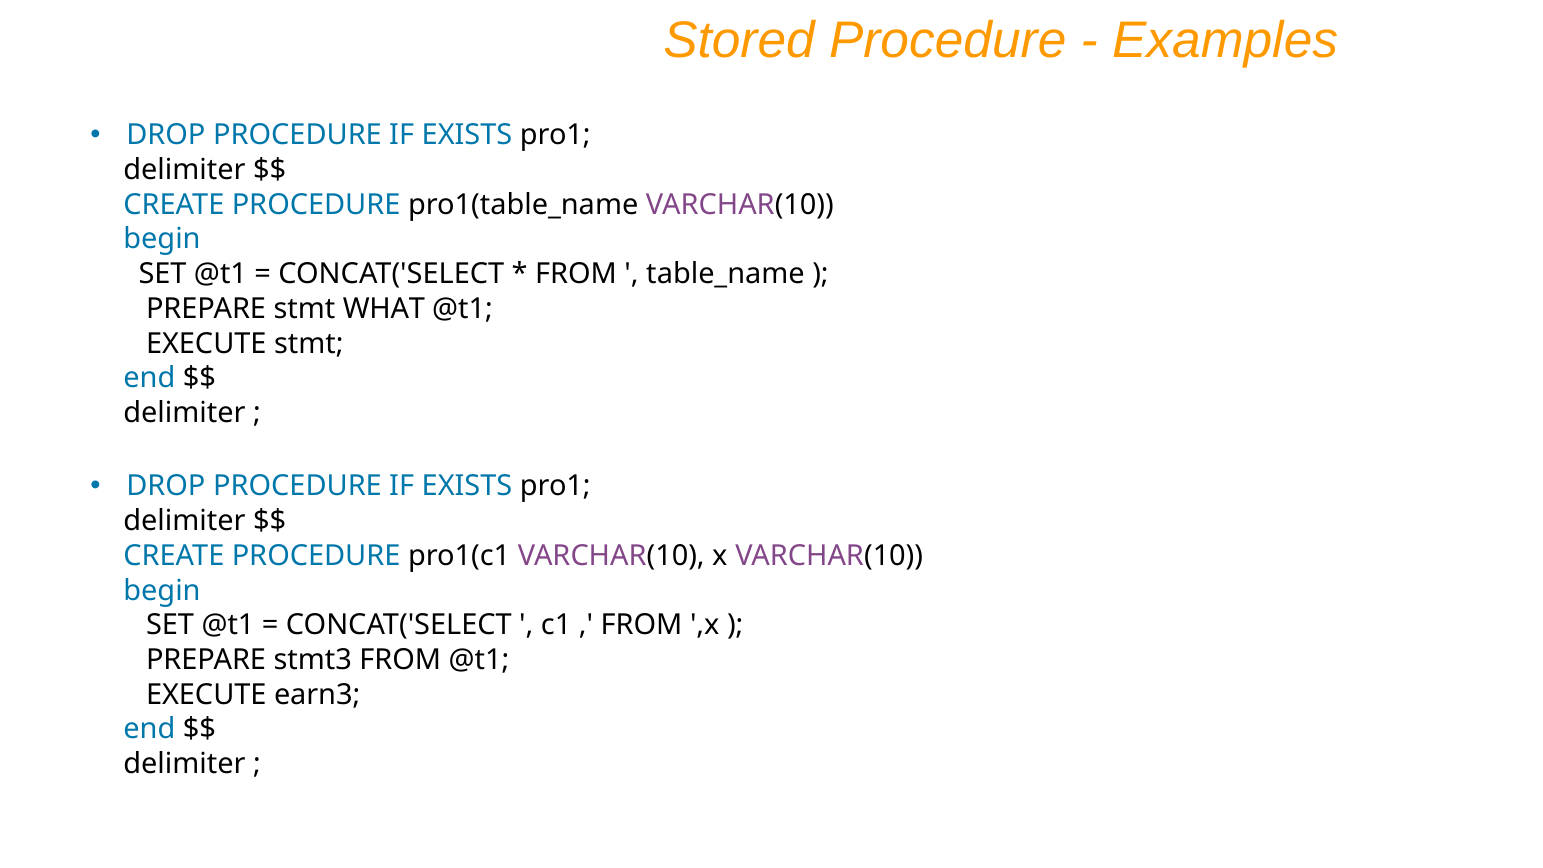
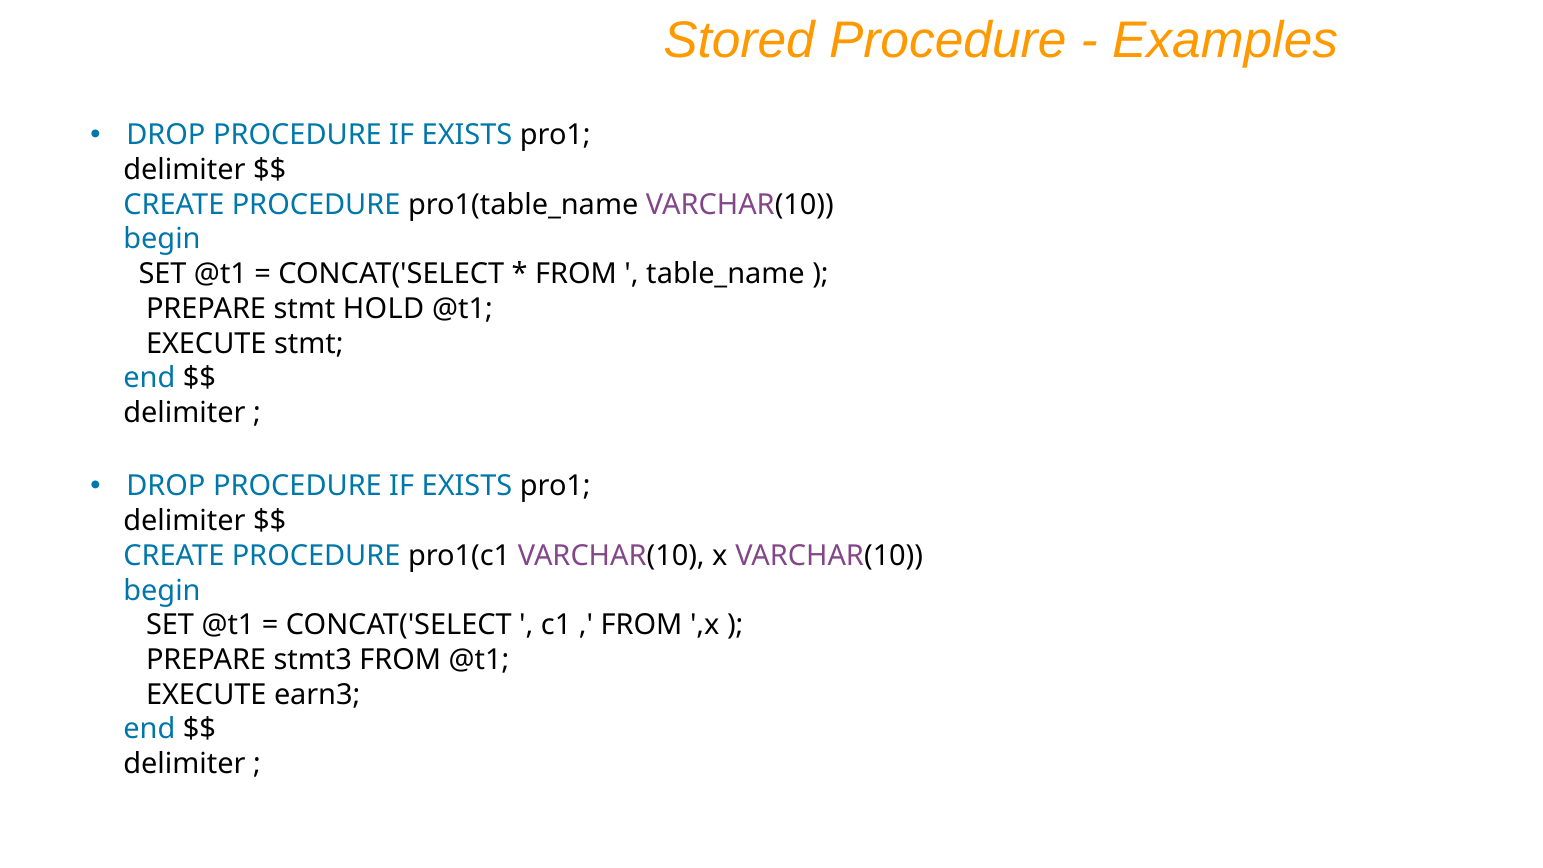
WHAT: WHAT -> HOLD
